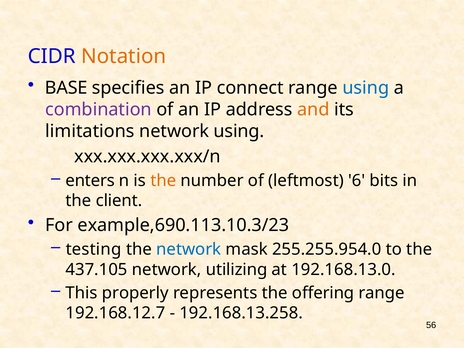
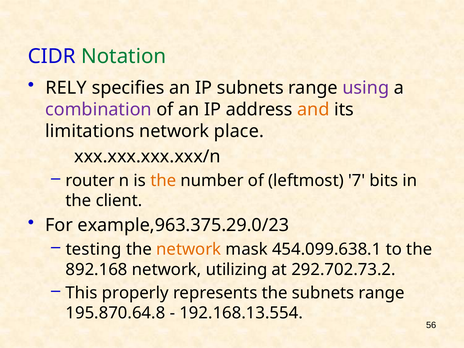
Notation colour: orange -> green
BASE: BASE -> RELY
IP connect: connect -> subnets
using at (366, 88) colour: blue -> purple
network using: using -> place
enters: enters -> router
6: 6 -> 7
example,690.113.10.3/23: example,690.113.10.3/23 -> example,963.375.29.0/23
network at (189, 249) colour: blue -> orange
255.255.954.0: 255.255.954.0 -> 454.099.638.1
437.105: 437.105 -> 892.168
192.168.13.0: 192.168.13.0 -> 292.702.73.2
the offering: offering -> subnets
192.168.12.7: 192.168.12.7 -> 195.870.64.8
192.168.13.258: 192.168.13.258 -> 192.168.13.554
